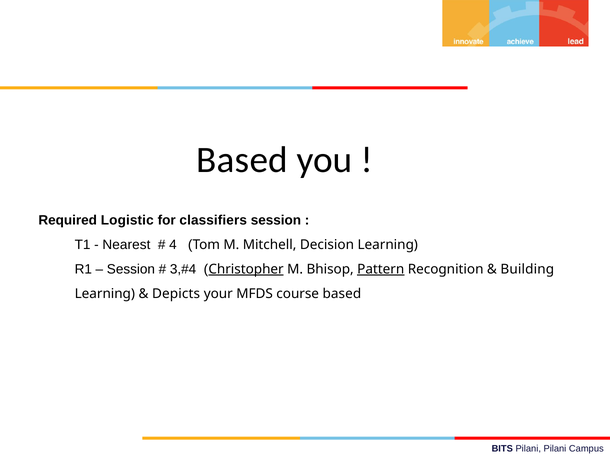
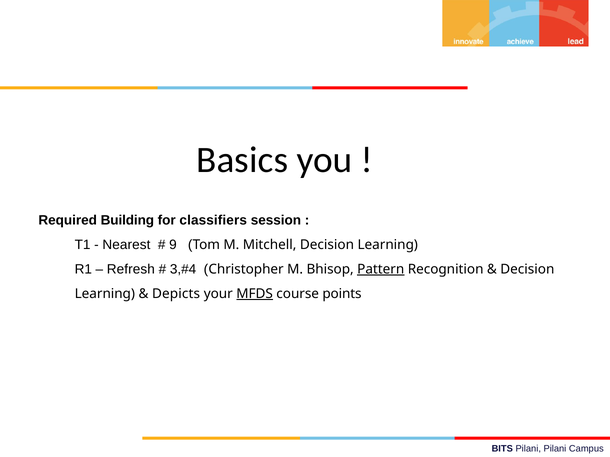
Based at (242, 160): Based -> Basics
Logistic: Logistic -> Building
4: 4 -> 9
Session at (131, 270): Session -> Refresh
Christopher underline: present -> none
Building at (527, 270): Building -> Decision
MFDS underline: none -> present
course based: based -> points
